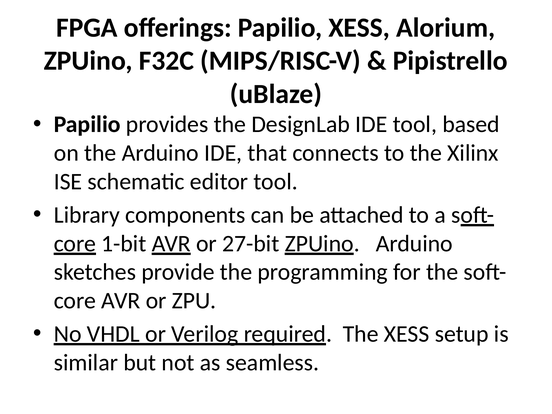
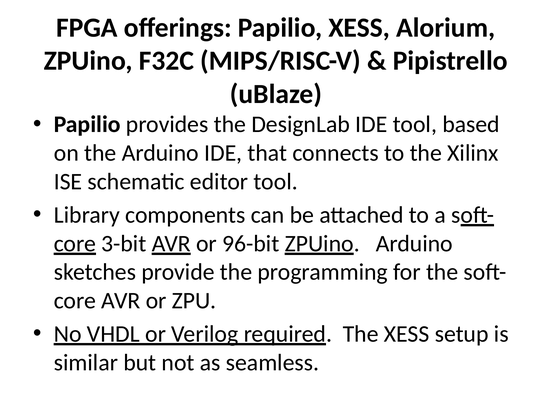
1-bit: 1-bit -> 3-bit
27-bit: 27-bit -> 96-bit
